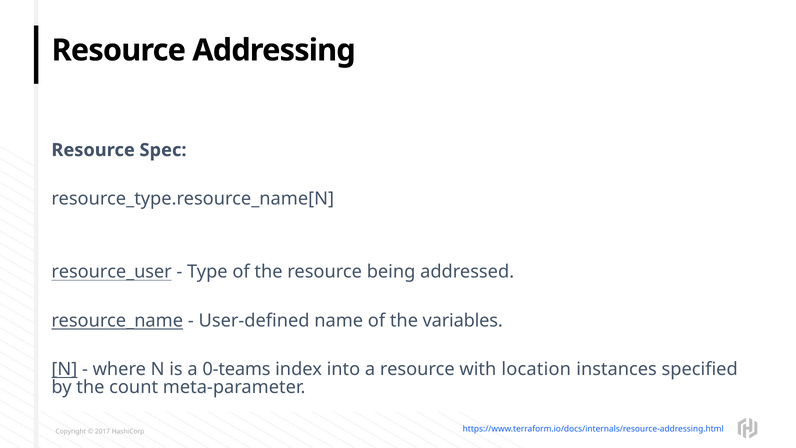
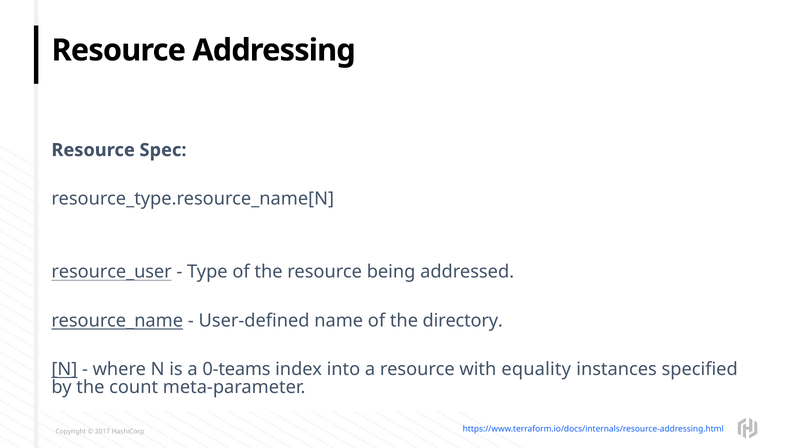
variables: variables -> directory
location: location -> equality
